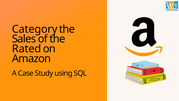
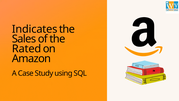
Category: Category -> Indicates
